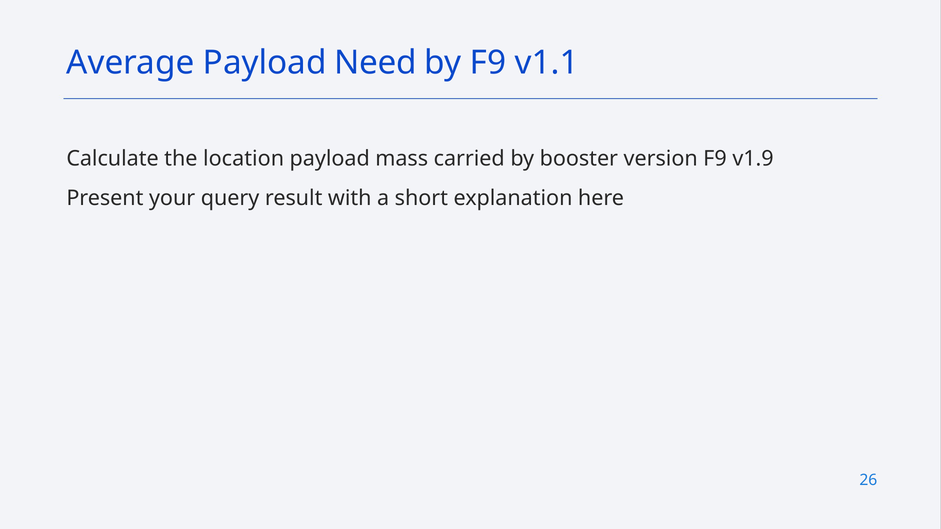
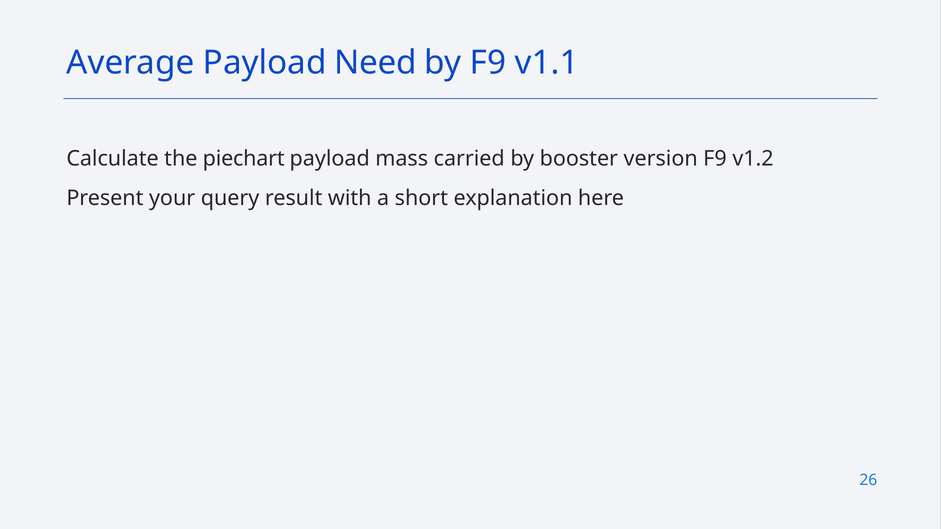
location: location -> piechart
v1.9: v1.9 -> v1.2
